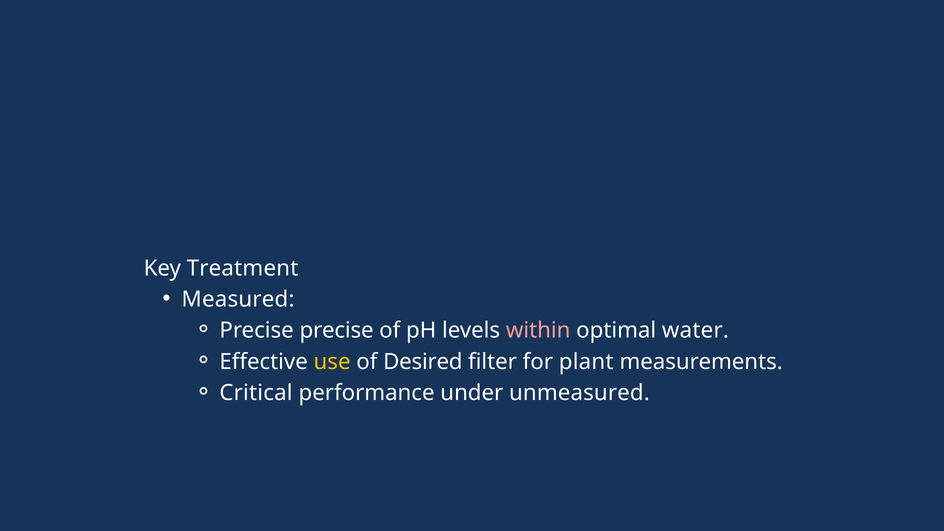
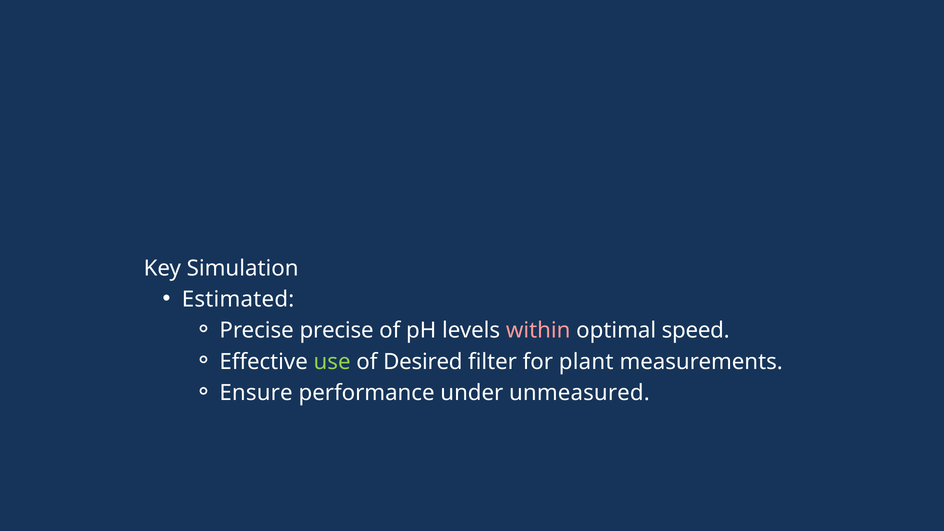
Treatment: Treatment -> Simulation
Measured: Measured -> Estimated
water: water -> speed
use colour: yellow -> light green
Critical: Critical -> Ensure
